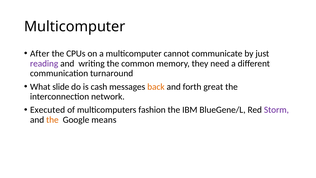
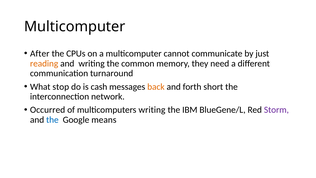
reading colour: purple -> orange
slide: slide -> stop
great: great -> short
Executed: Executed -> Occurred
multicomputers fashion: fashion -> writing
the at (52, 120) colour: orange -> blue
